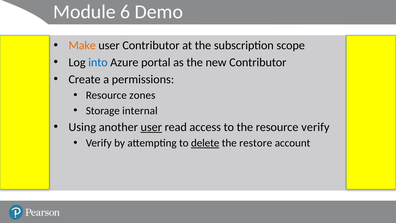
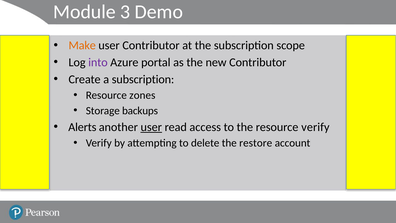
6: 6 -> 3
into colour: blue -> purple
a permissions: permissions -> subscription
internal: internal -> backups
Using: Using -> Alerts
delete underline: present -> none
